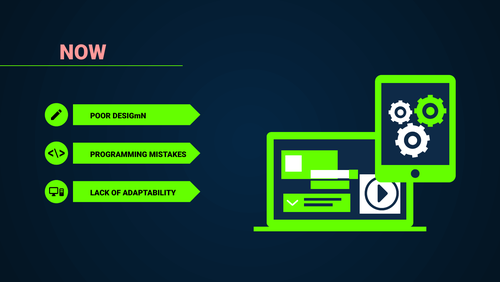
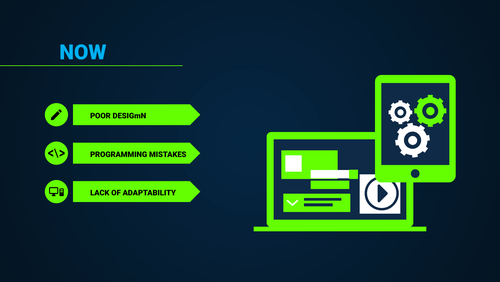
NOW colour: pink -> light blue
